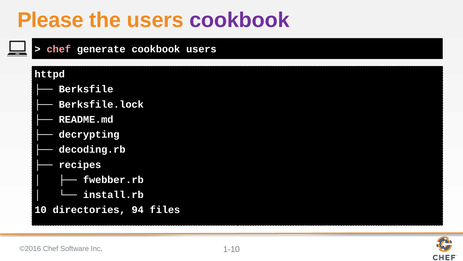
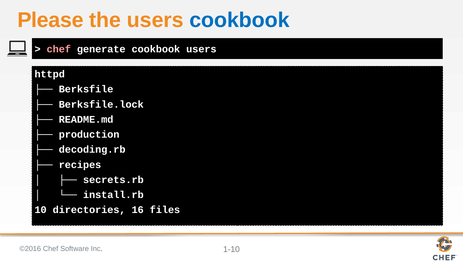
cookbook at (240, 20) colour: purple -> blue
decrypting: decrypting -> production
fwebber.rb: fwebber.rb -> secrets.rb
94: 94 -> 16
